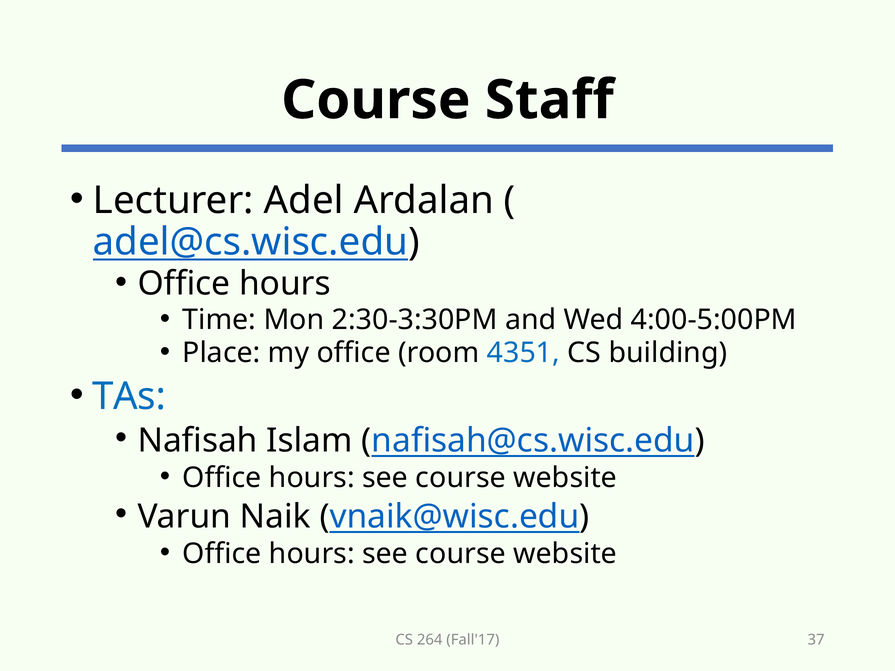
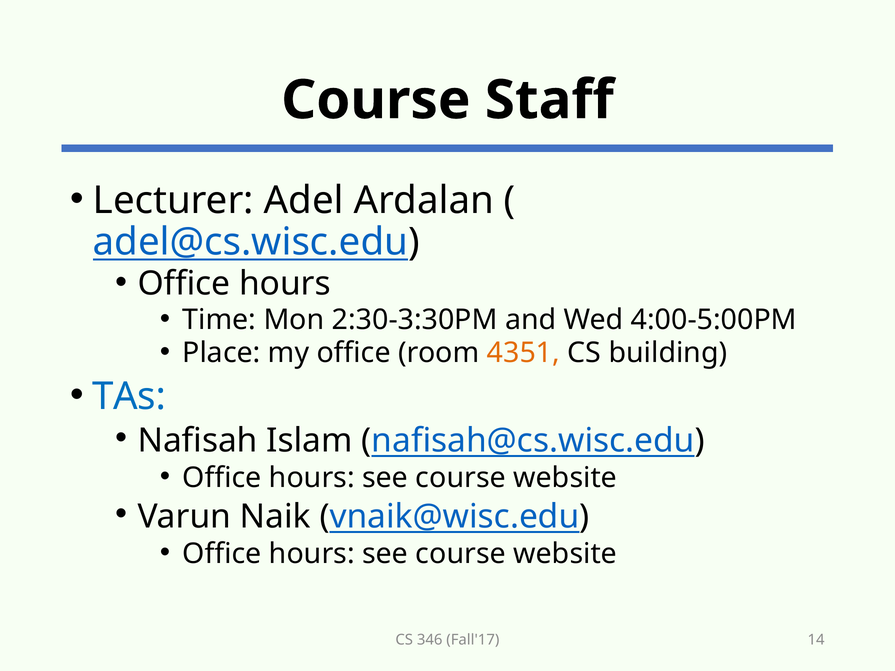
4351 colour: blue -> orange
264: 264 -> 346
37: 37 -> 14
